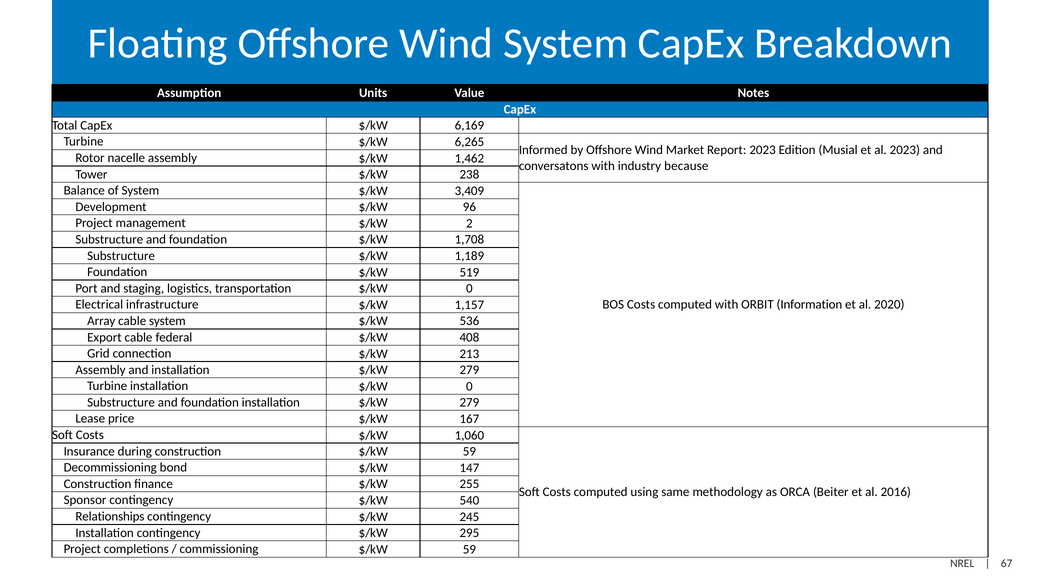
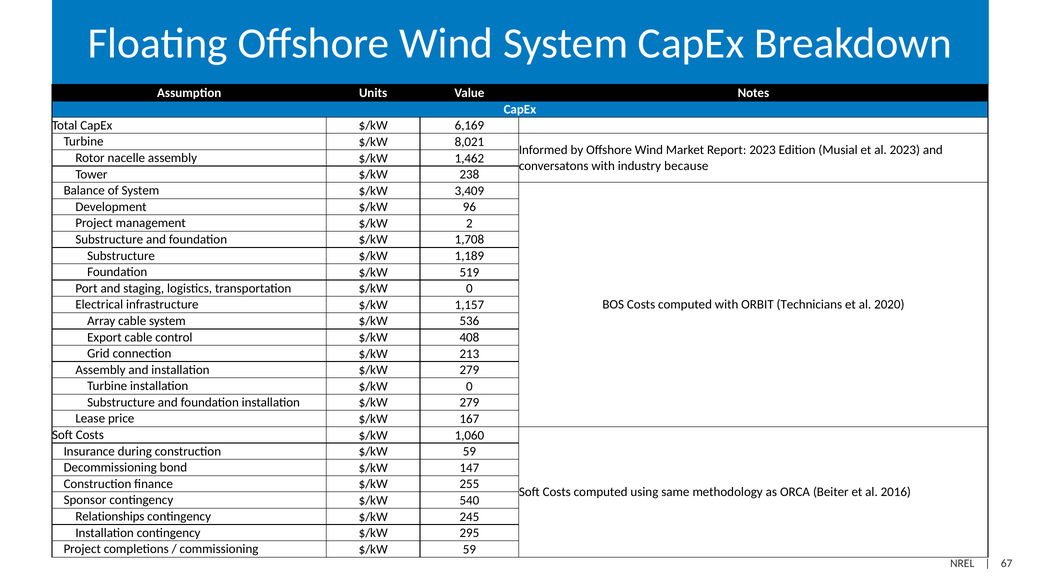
6,265: 6,265 -> 8,021
Information: Information -> Technicians
federal: federal -> control
